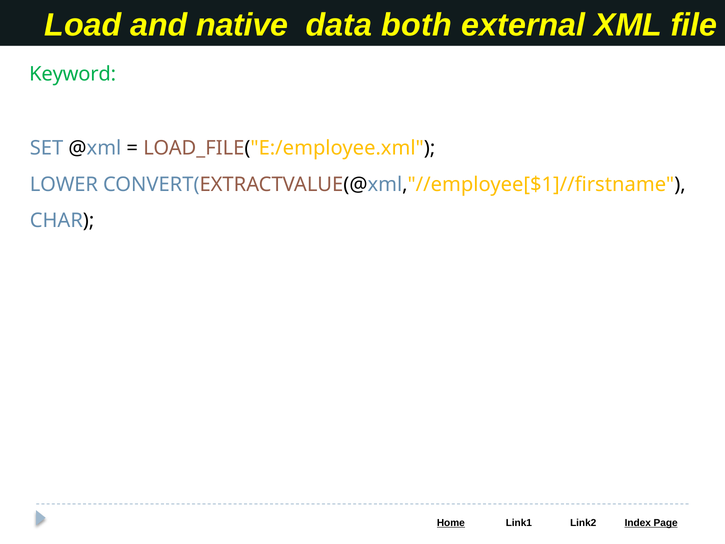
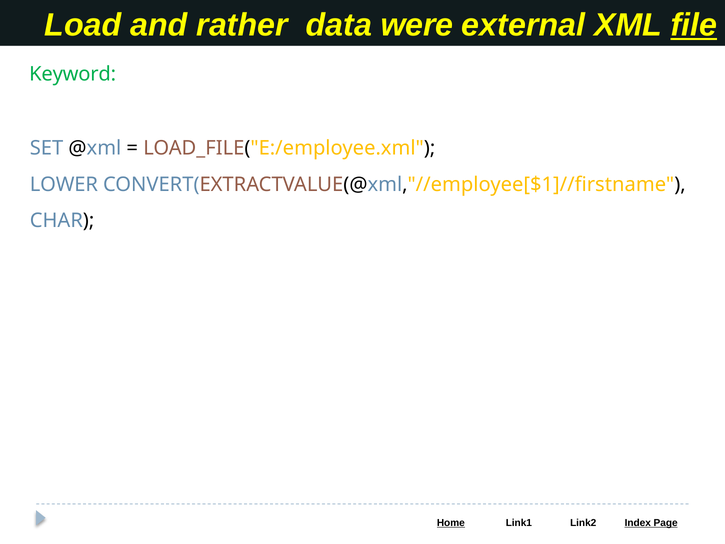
native: native -> rather
both: both -> were
file underline: none -> present
